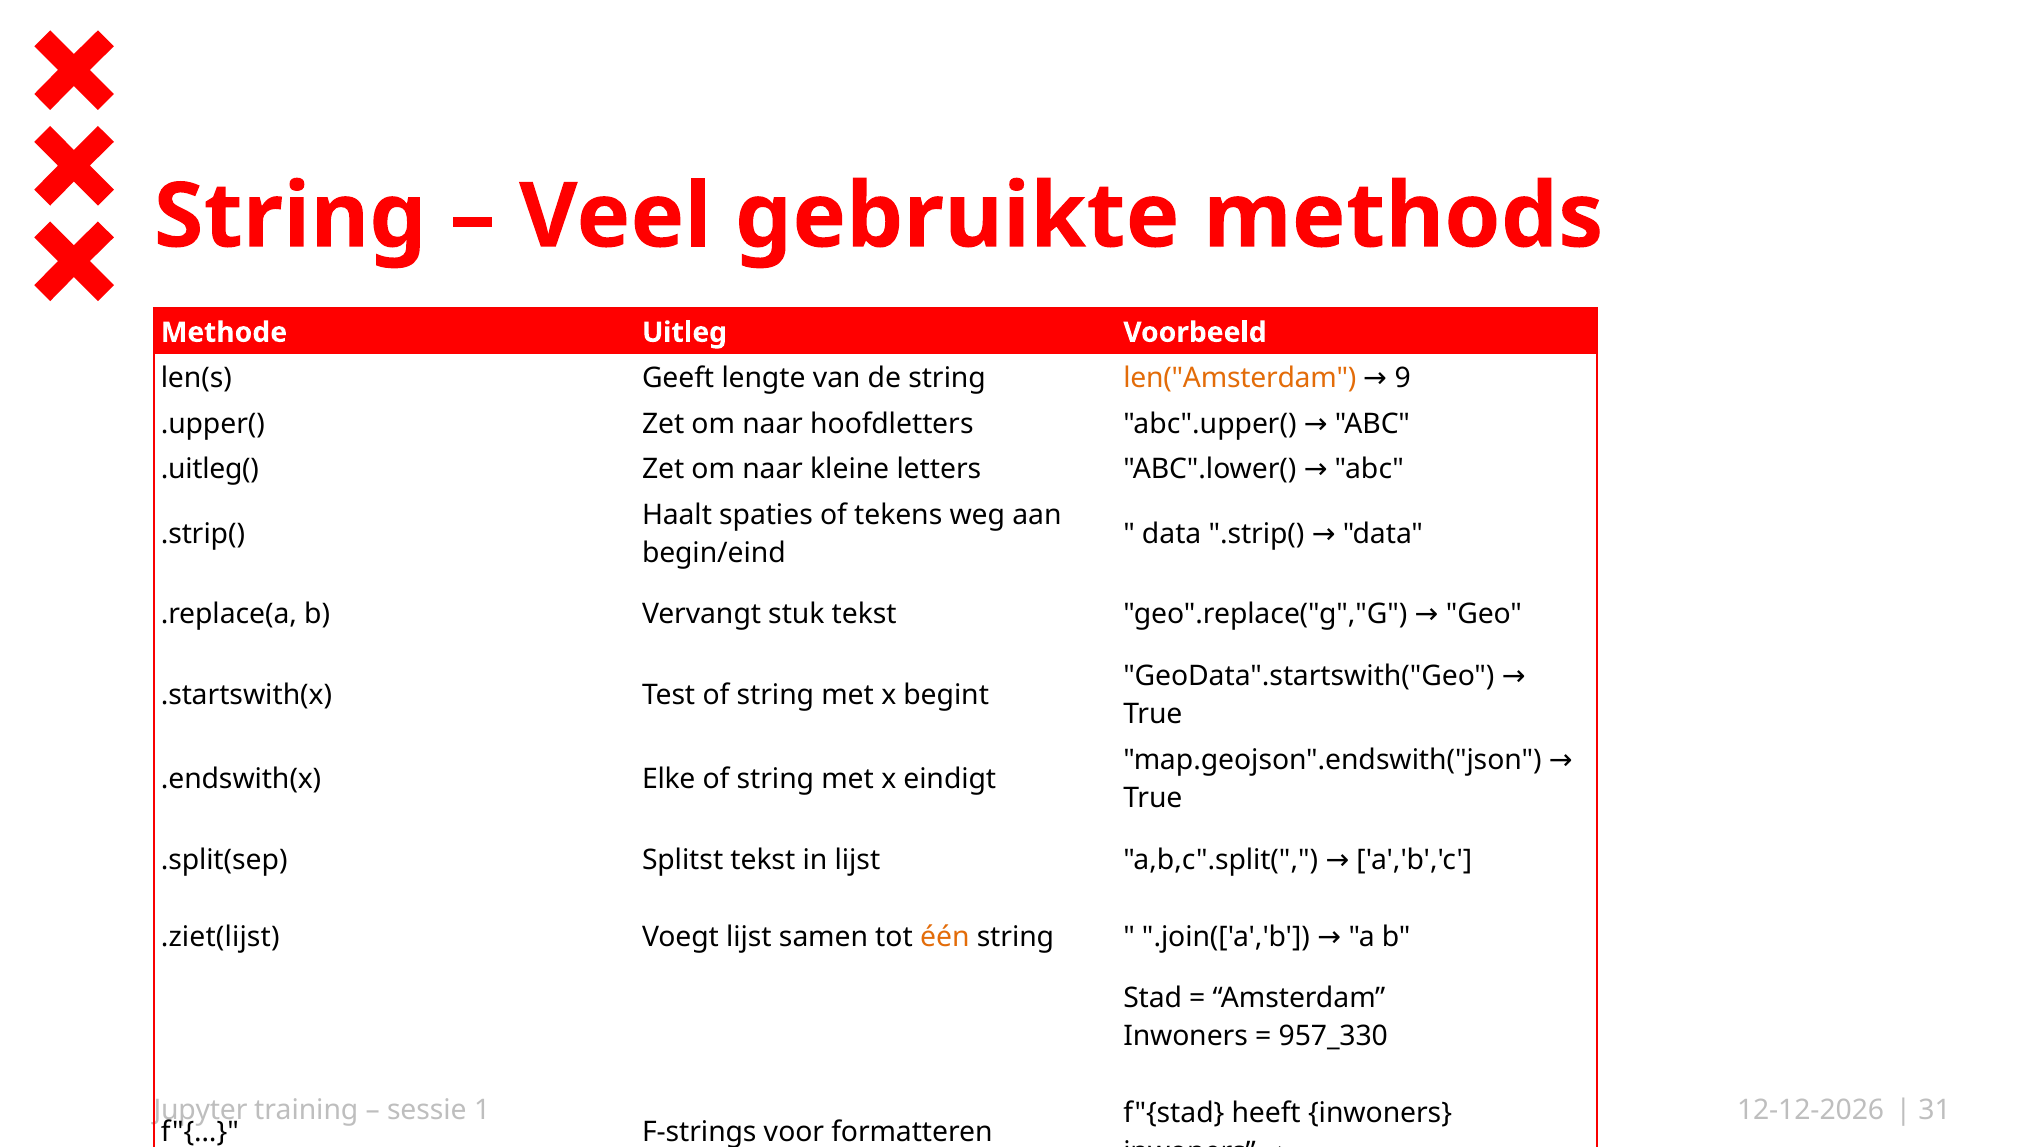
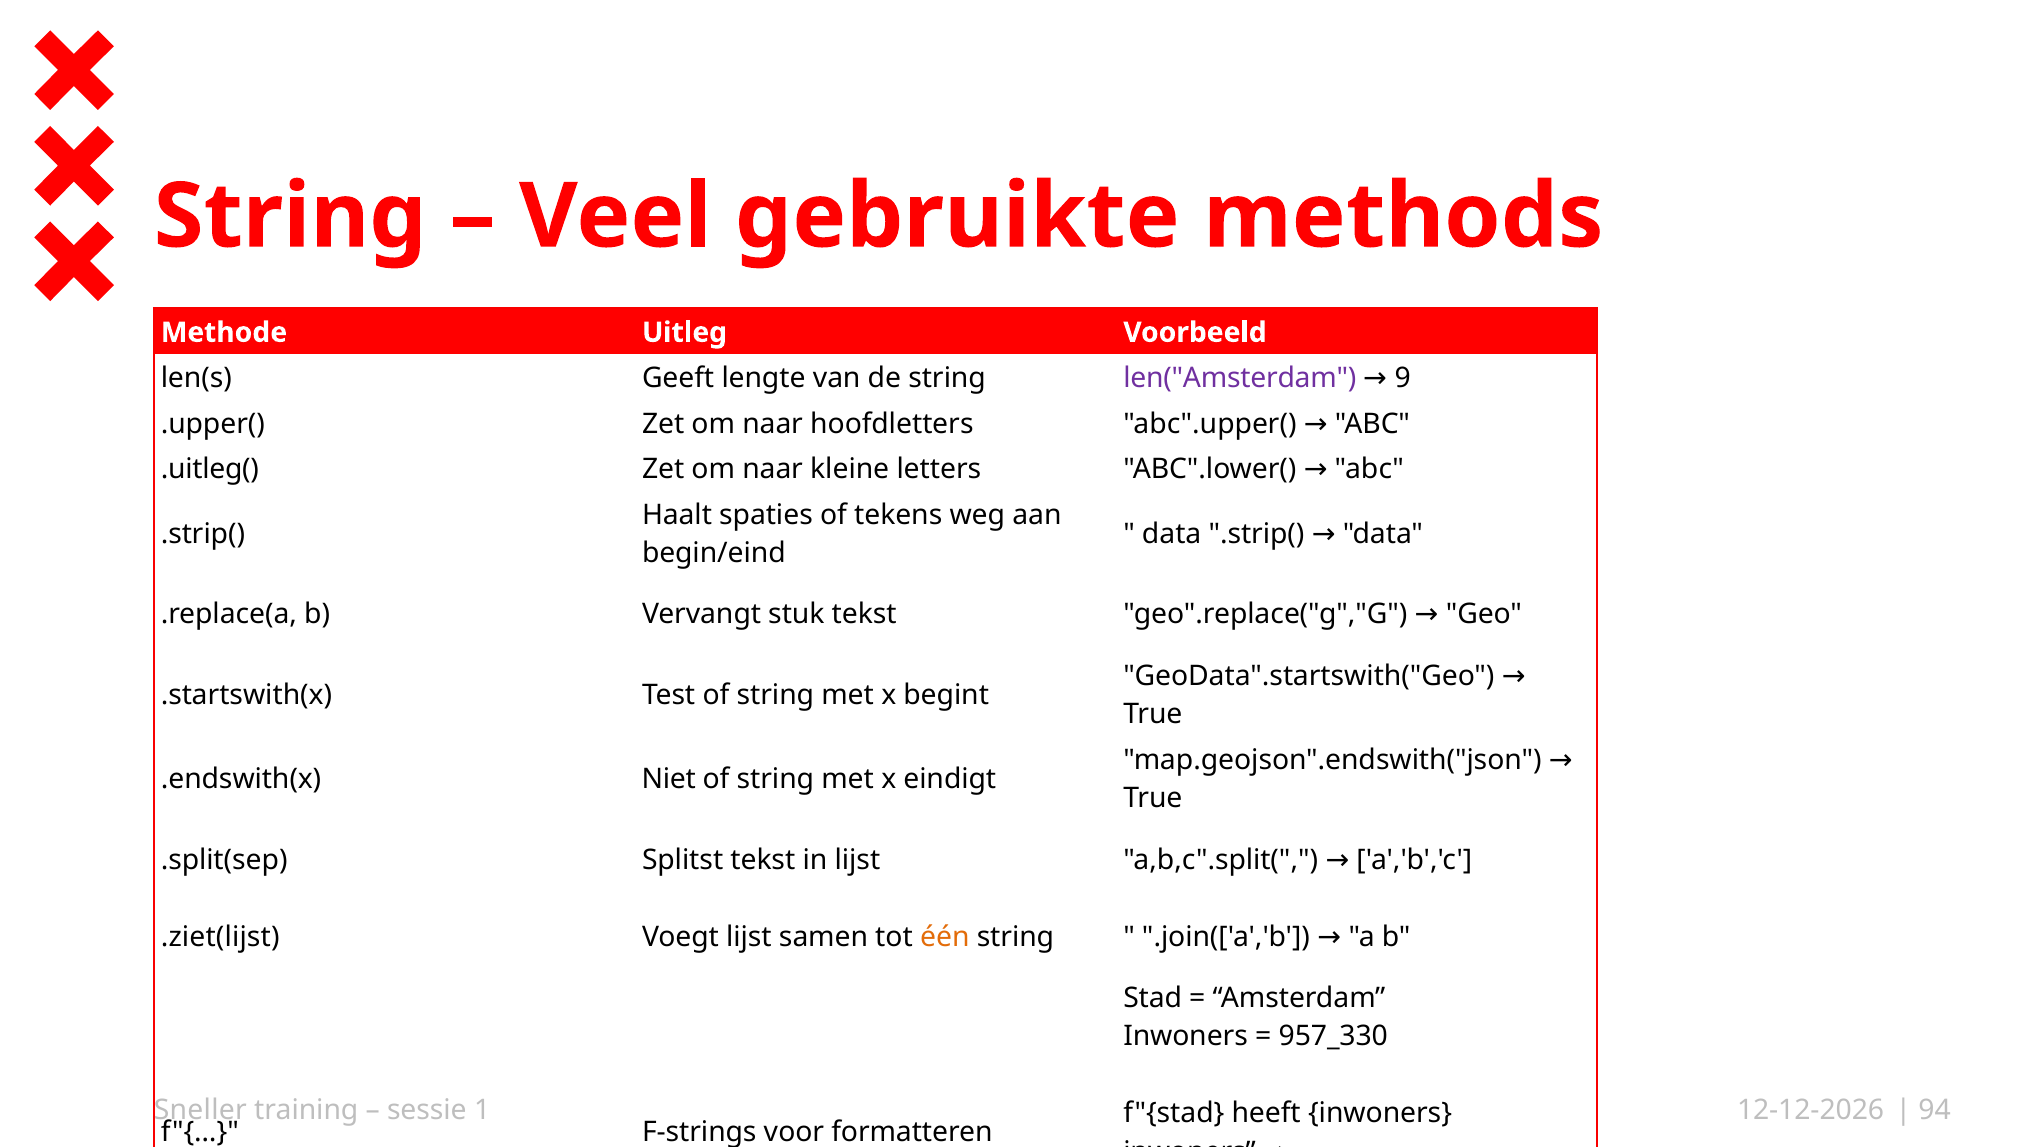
len("Amsterdam colour: orange -> purple
Elke: Elke -> Niet
Jupyter: Jupyter -> Sneller
31: 31 -> 94
